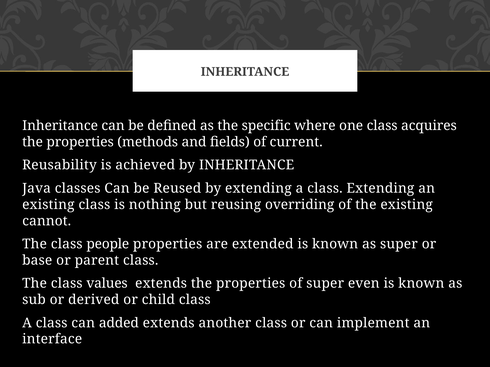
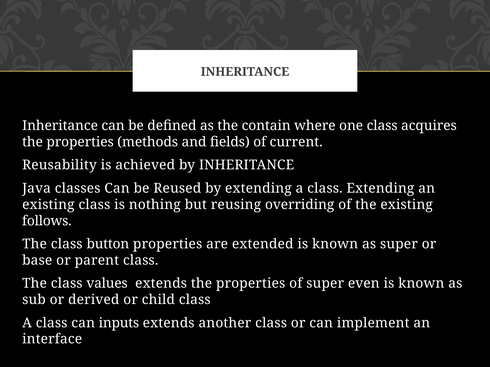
specific: specific -> contain
cannot: cannot -> follows
people: people -> button
added: added -> inputs
